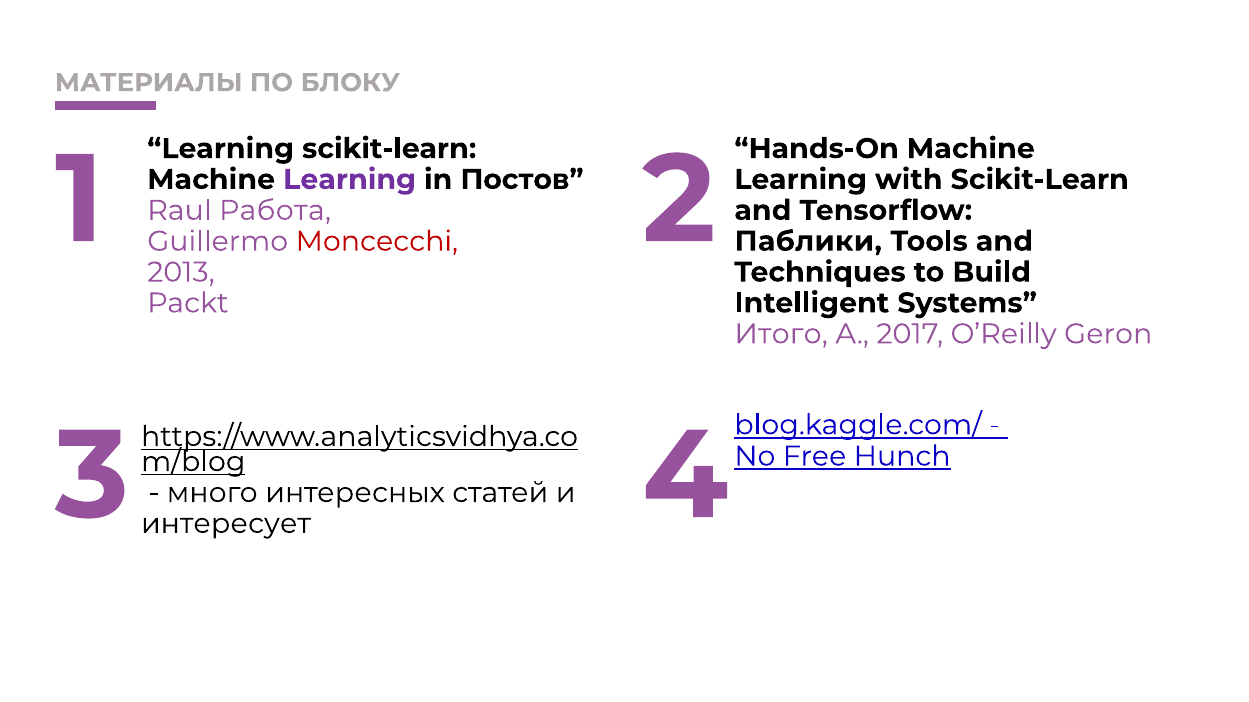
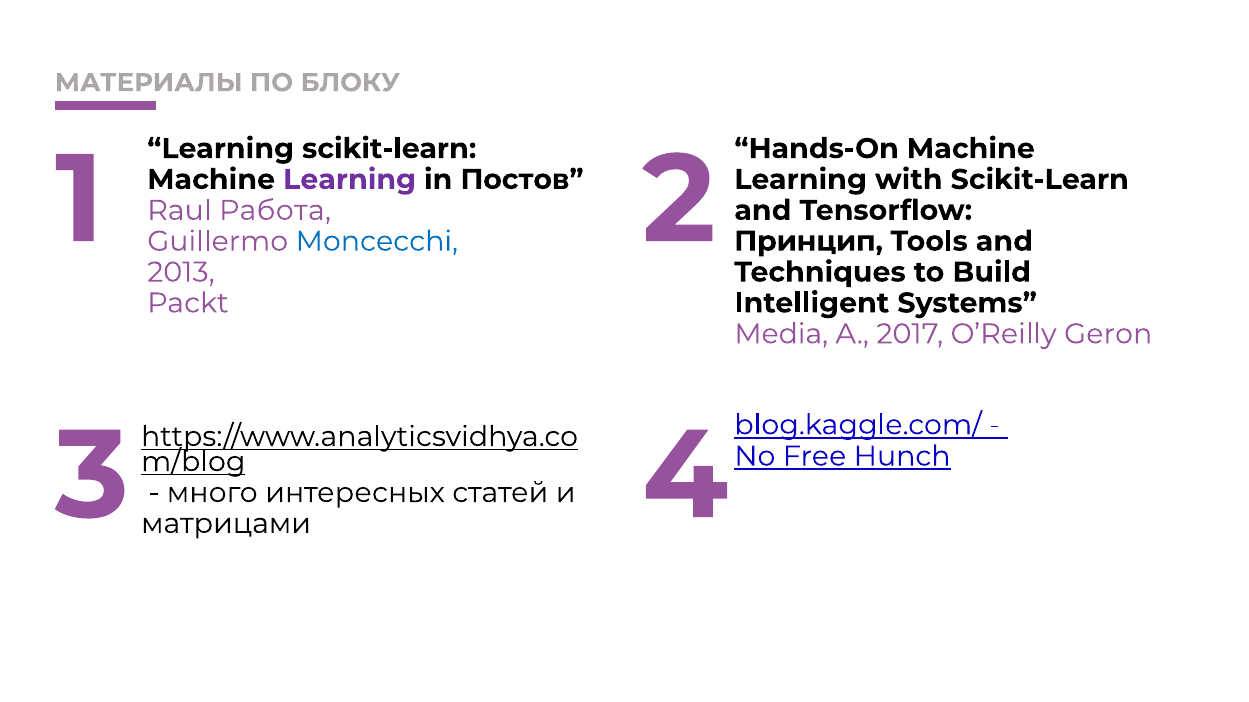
Moncecchi colour: red -> blue
Паблики: Паблики -> Принцип
Итого: Итого -> Media
интересует: интересует -> матрицами
